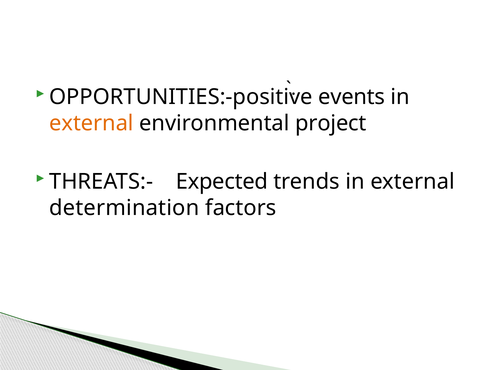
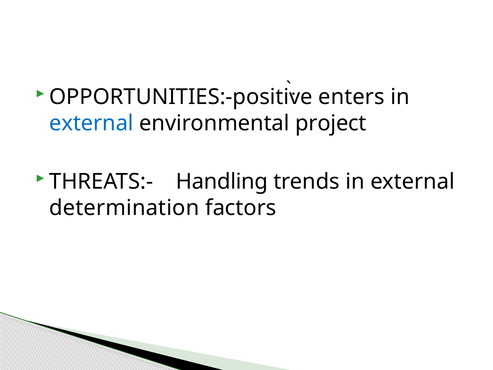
events: events -> enters
external at (91, 123) colour: orange -> blue
Expected: Expected -> Handling
